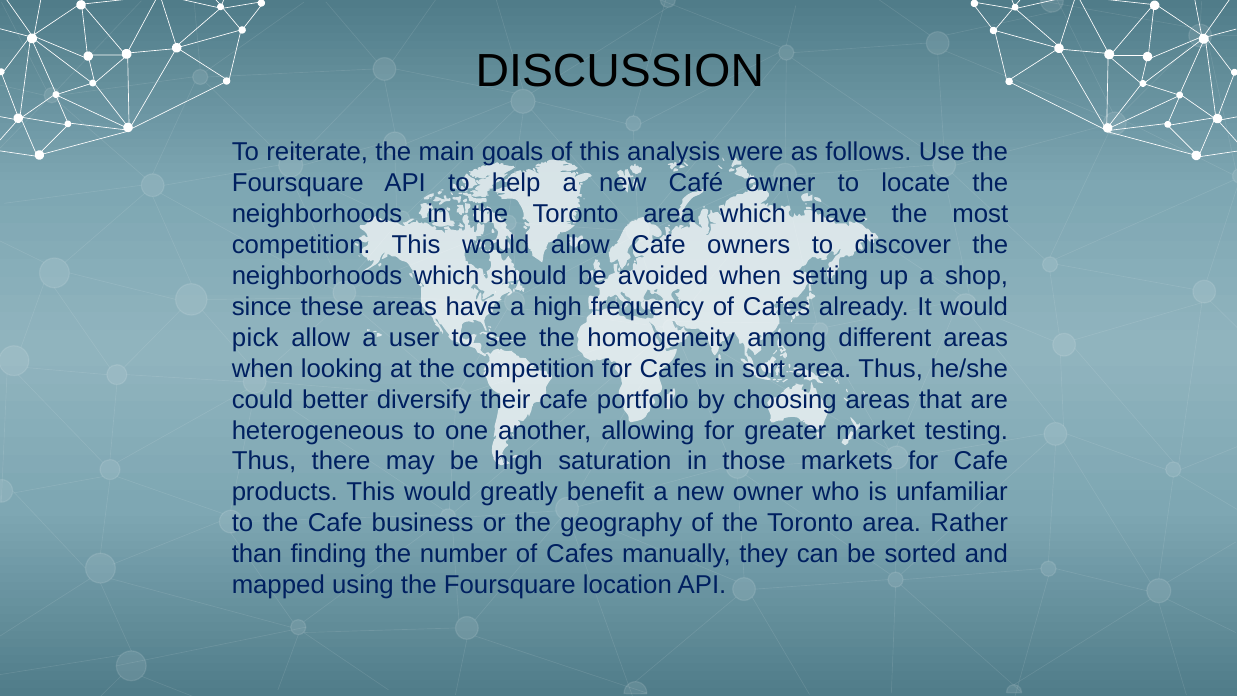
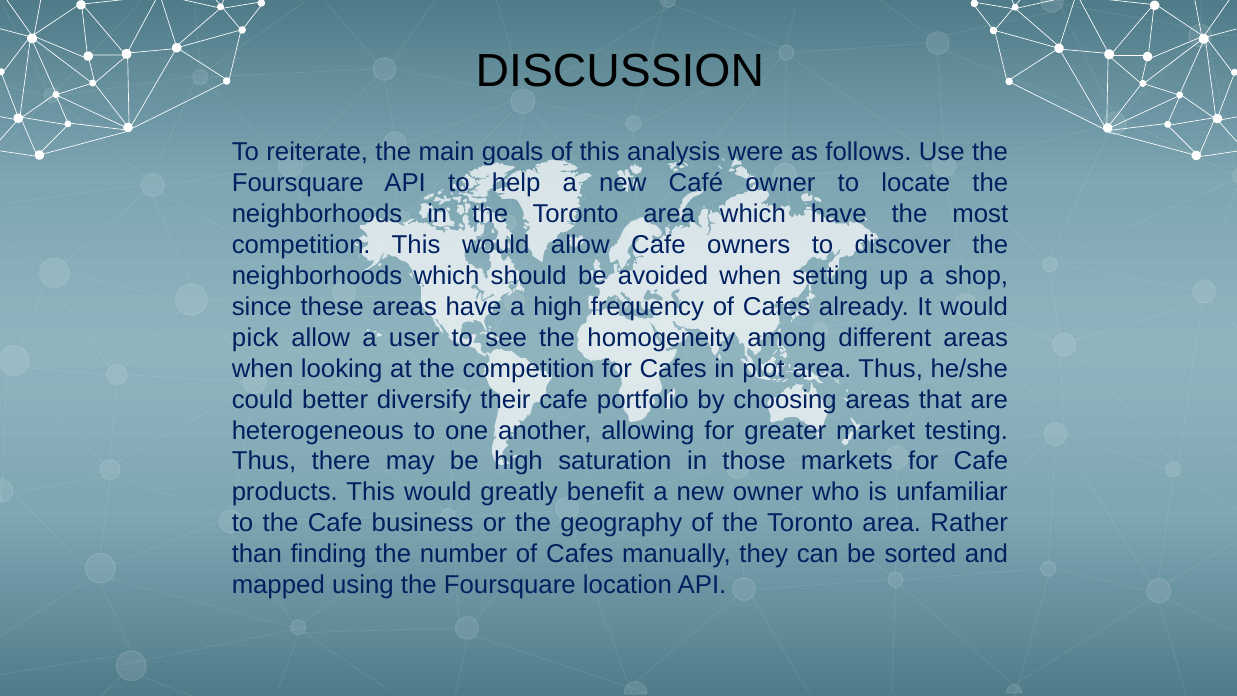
sort: sort -> plot
